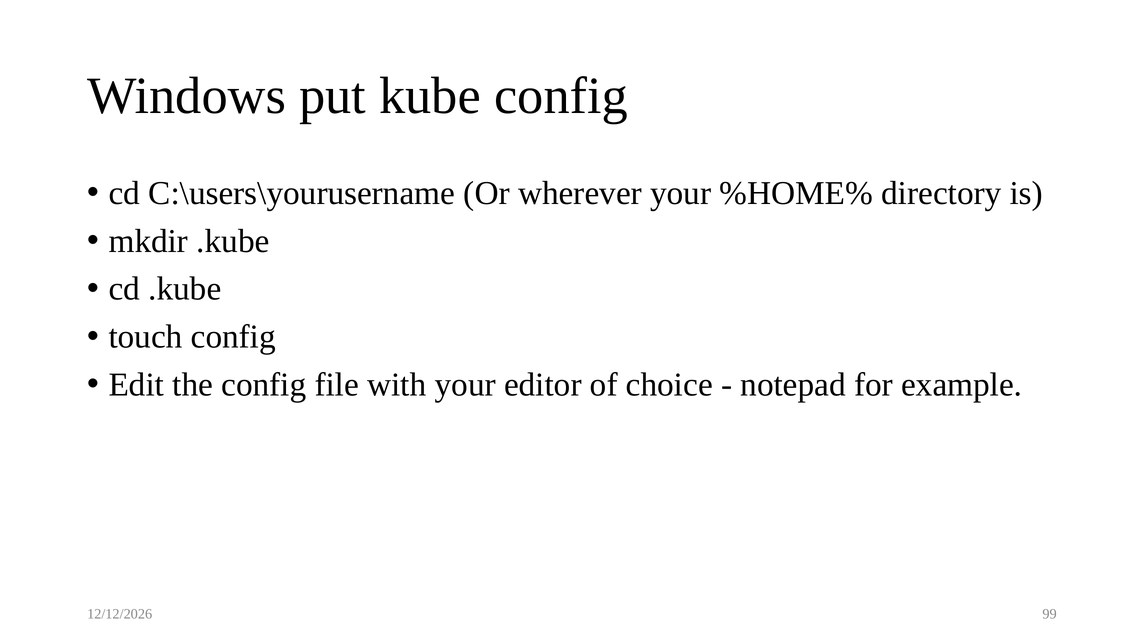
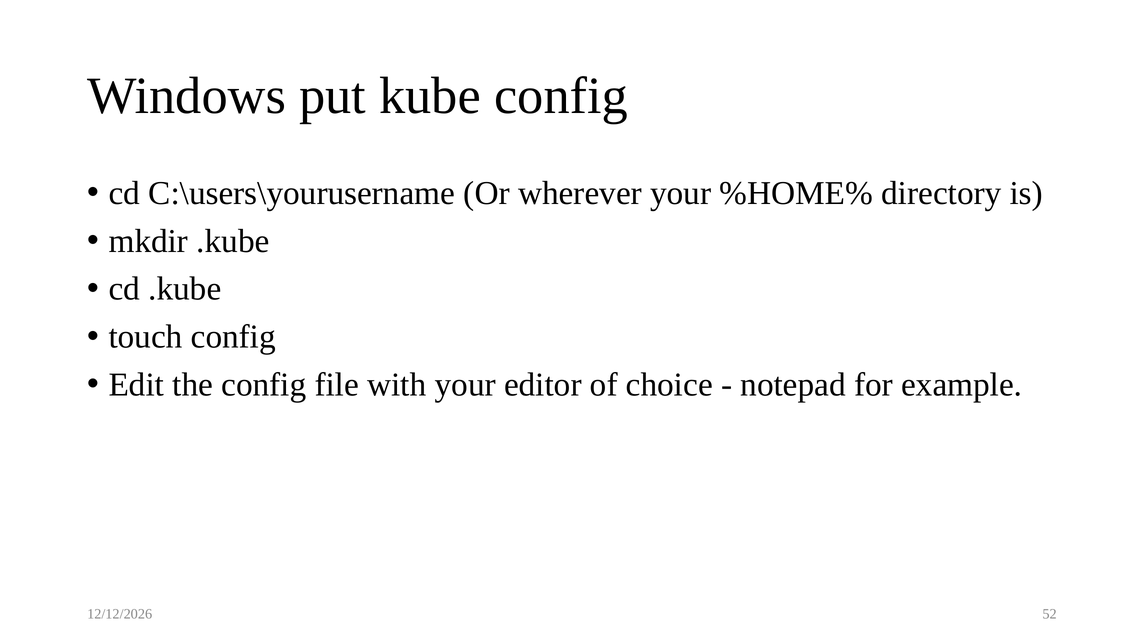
99: 99 -> 52
